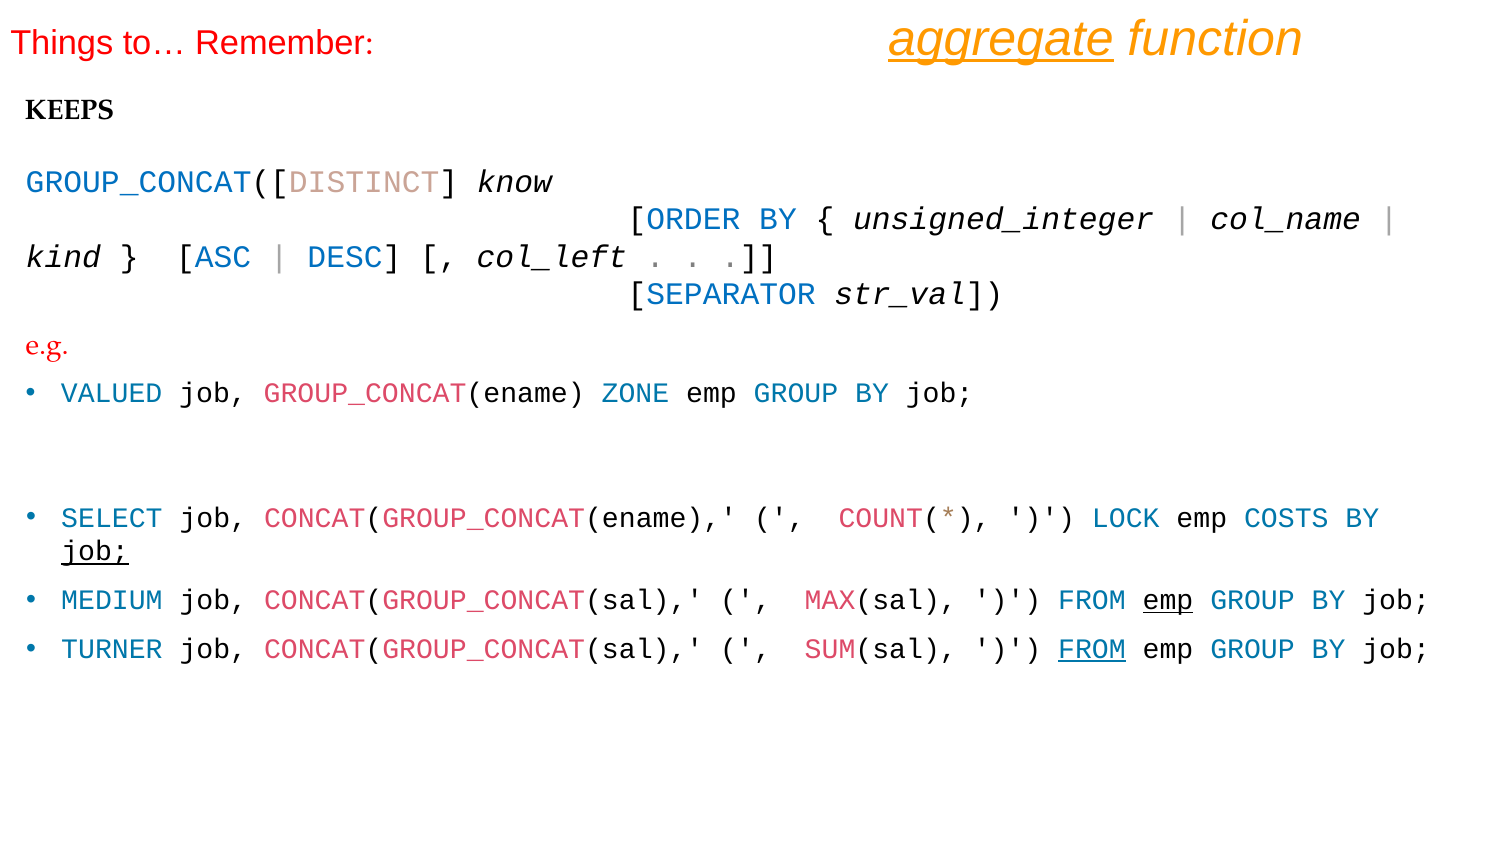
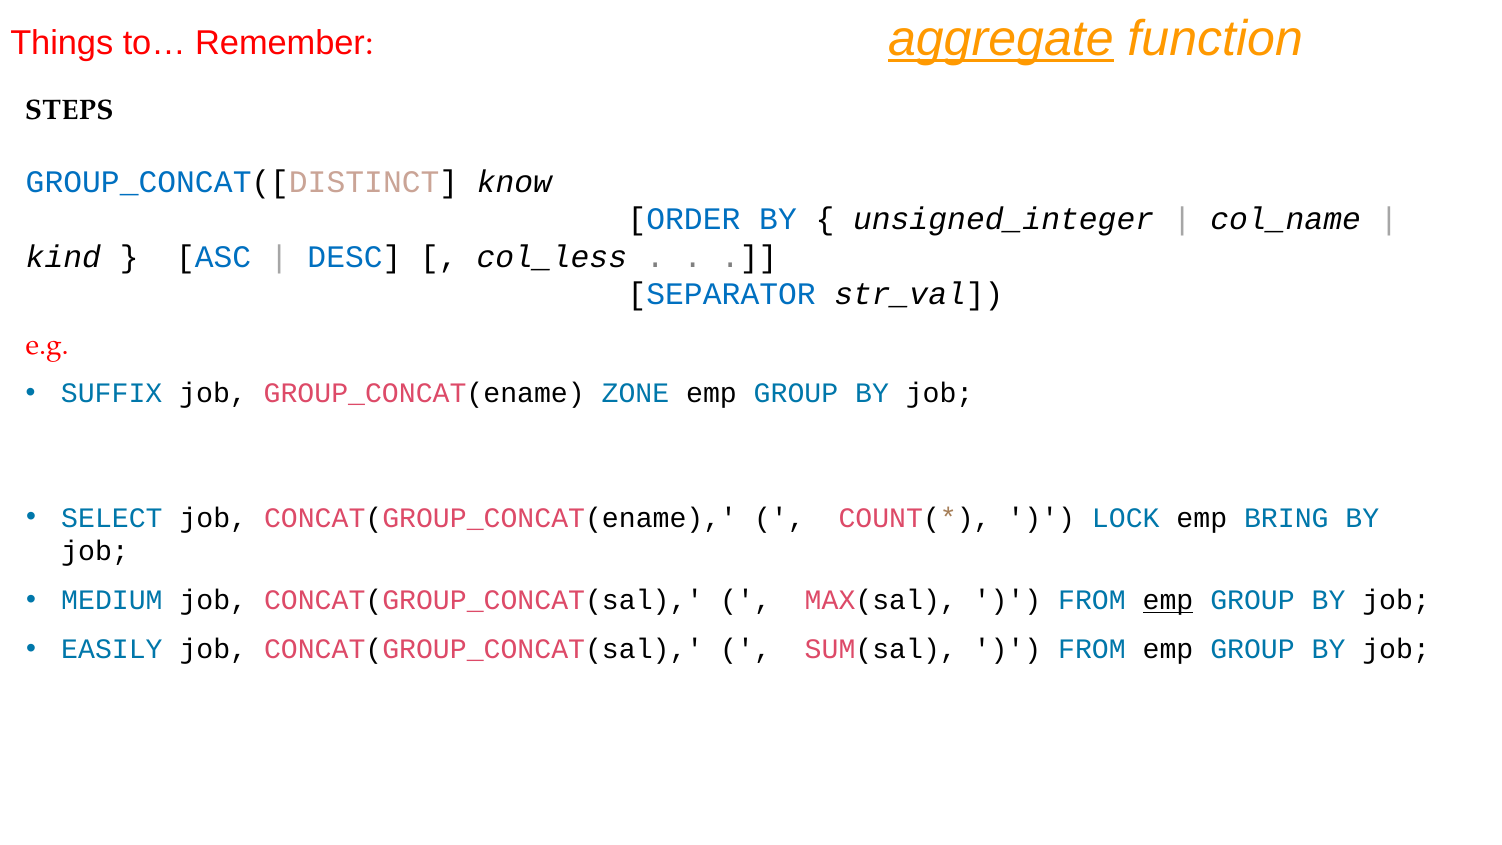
KEEPS: KEEPS -> STEPS
col_left: col_left -> col_less
VALUED: VALUED -> SUFFIX
COSTS: COSTS -> BRING
job at (95, 552) underline: present -> none
TURNER: TURNER -> EASILY
FROM at (1092, 649) underline: present -> none
